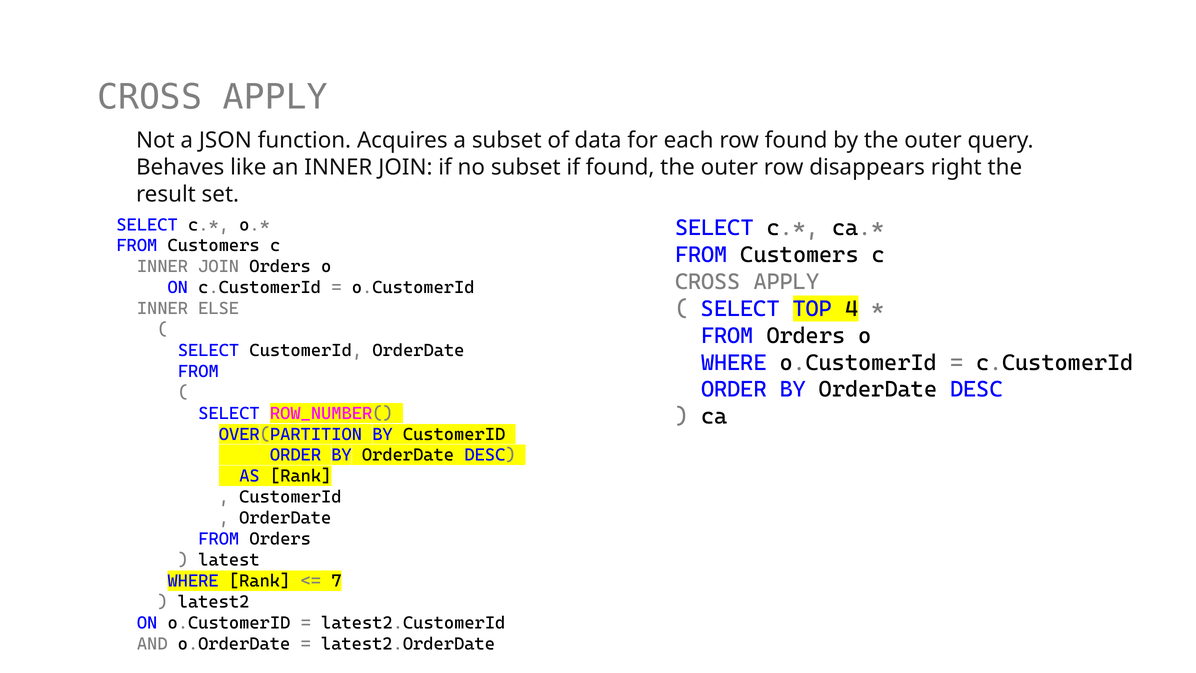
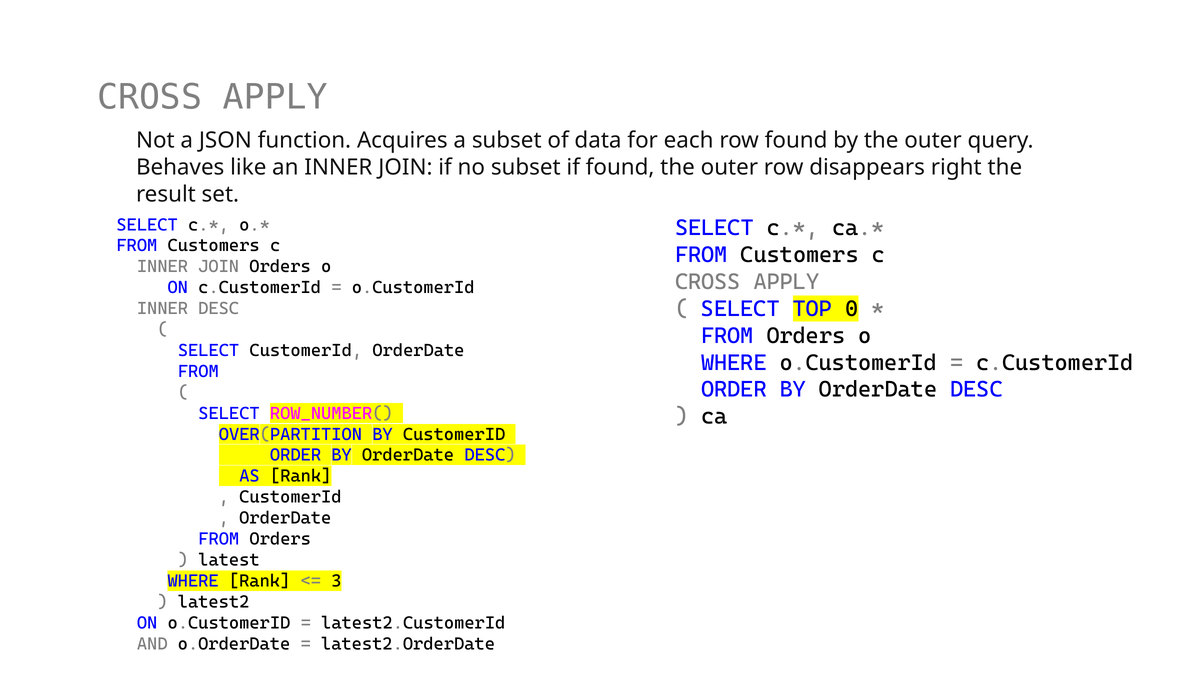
4: 4 -> 0
INNER ELSE: ELSE -> DESC
7: 7 -> 3
